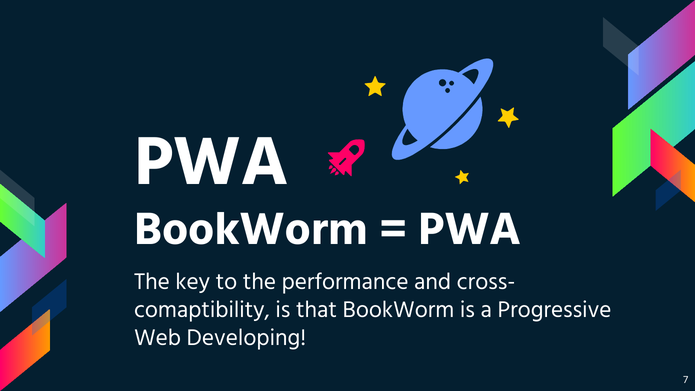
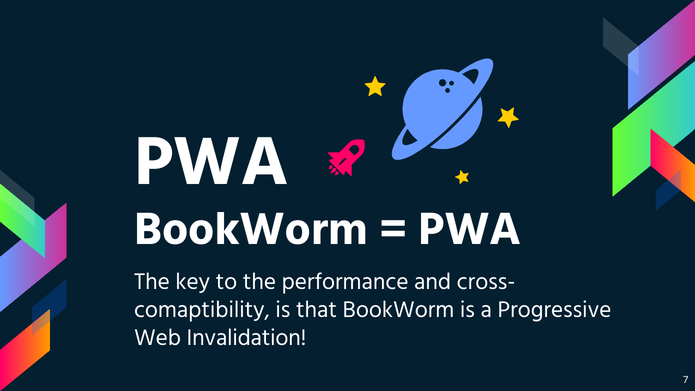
Developing: Developing -> Invalidation
